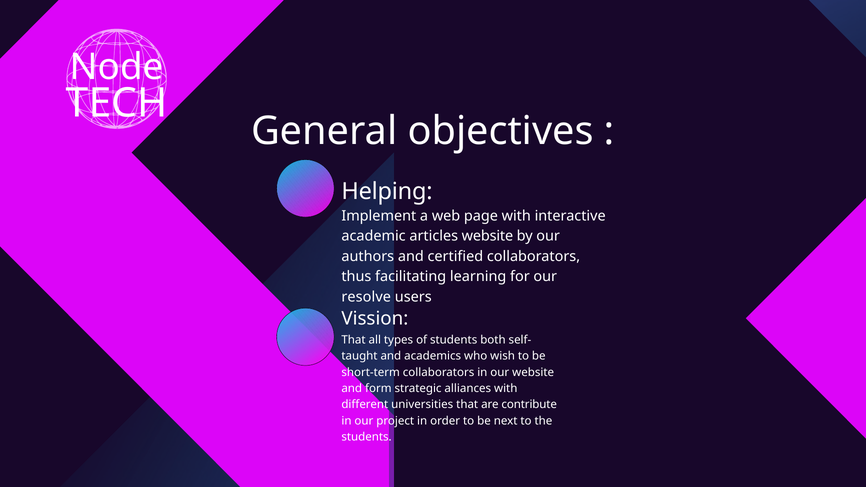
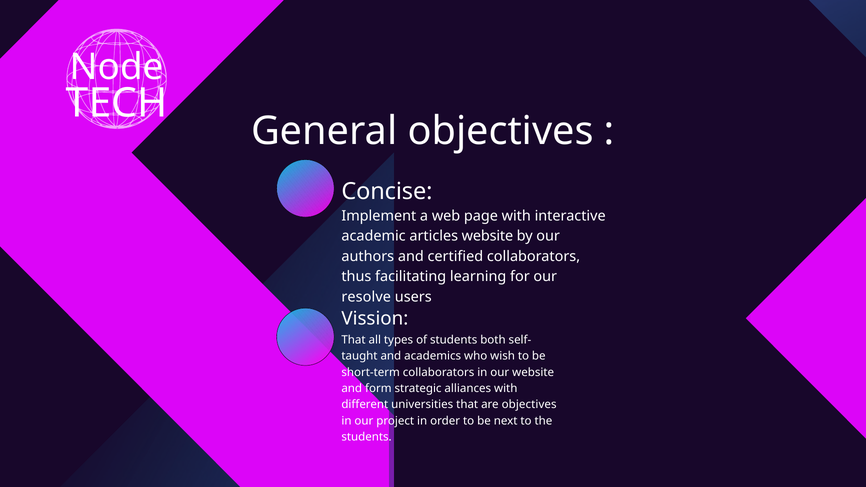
Helping: Helping -> Concise
are contribute: contribute -> objectives
